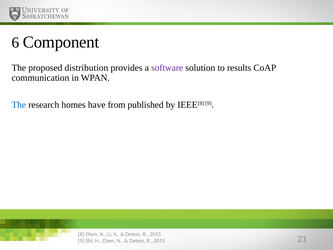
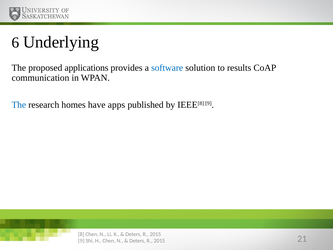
Component: Component -> Underlying
distribution: distribution -> applications
software colour: purple -> blue
from: from -> apps
